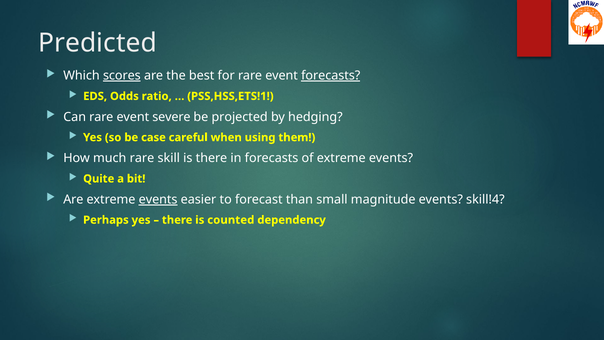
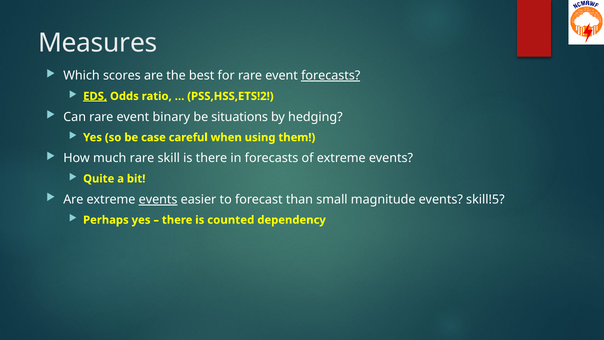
Predicted: Predicted -> Measures
scores underline: present -> none
EDS underline: none -> present
PSS,HSS,ETS!1: PSS,HSS,ETS!1 -> PSS,HSS,ETS!2
severe: severe -> binary
projected: projected -> situations
skill!4: skill!4 -> skill!5
